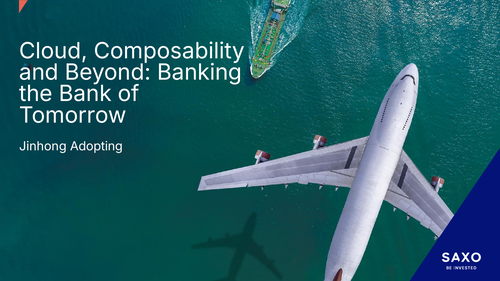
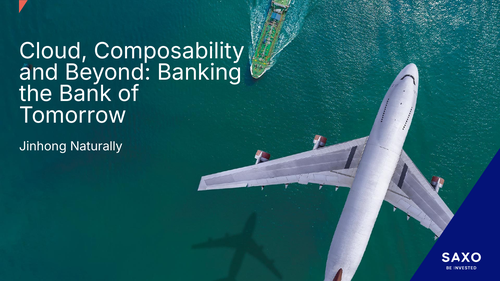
Adopting: Adopting -> Naturally
